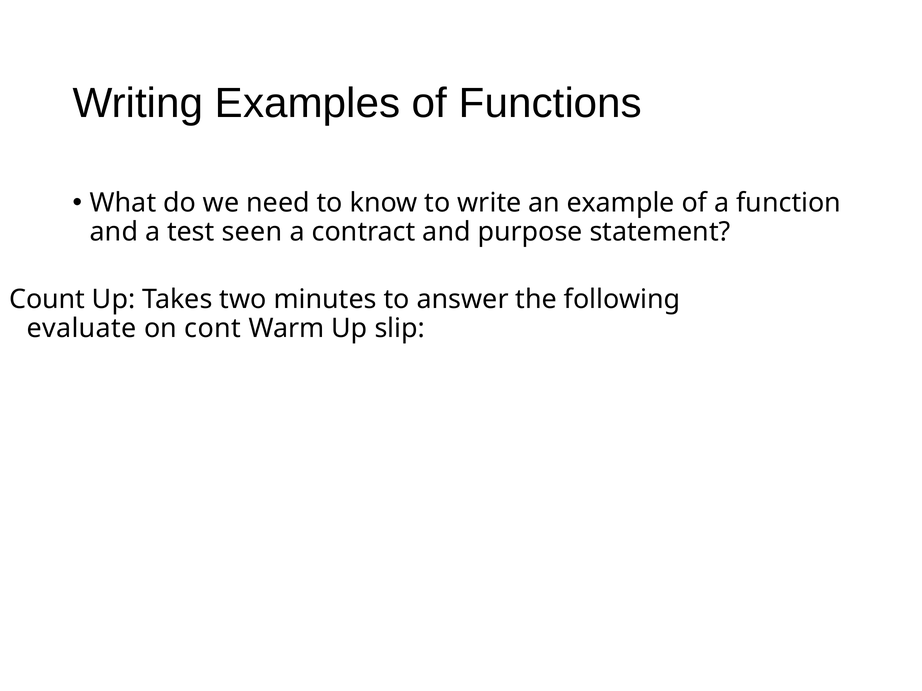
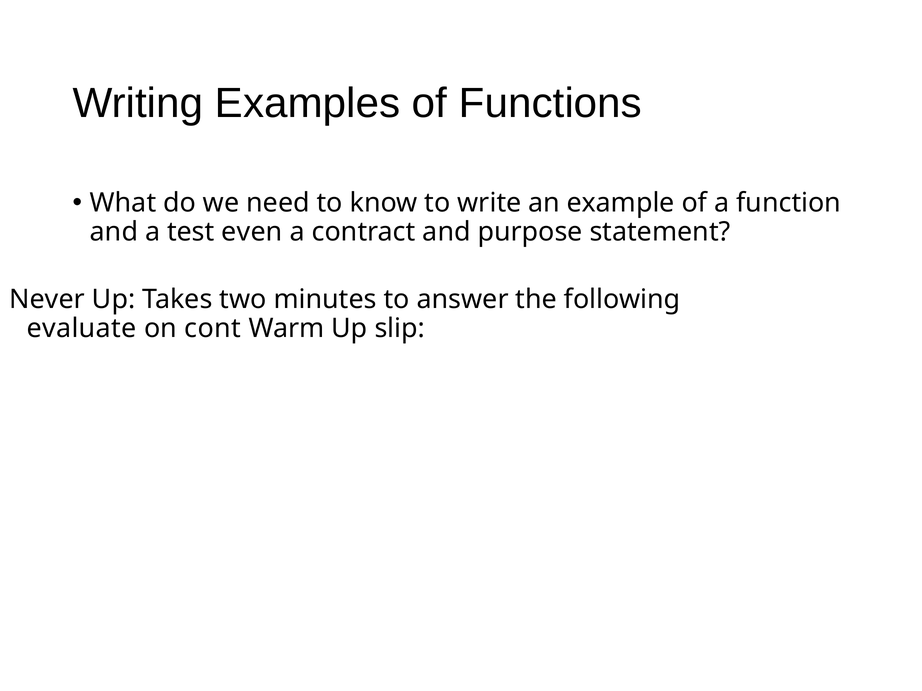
seen: seen -> even
Count: Count -> Never
